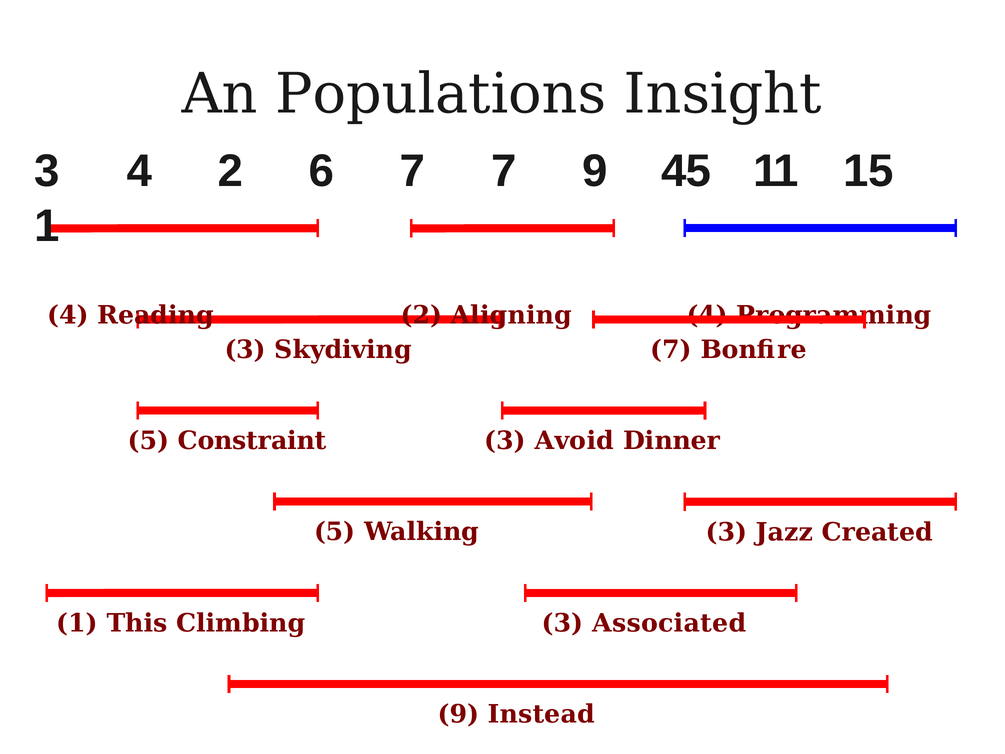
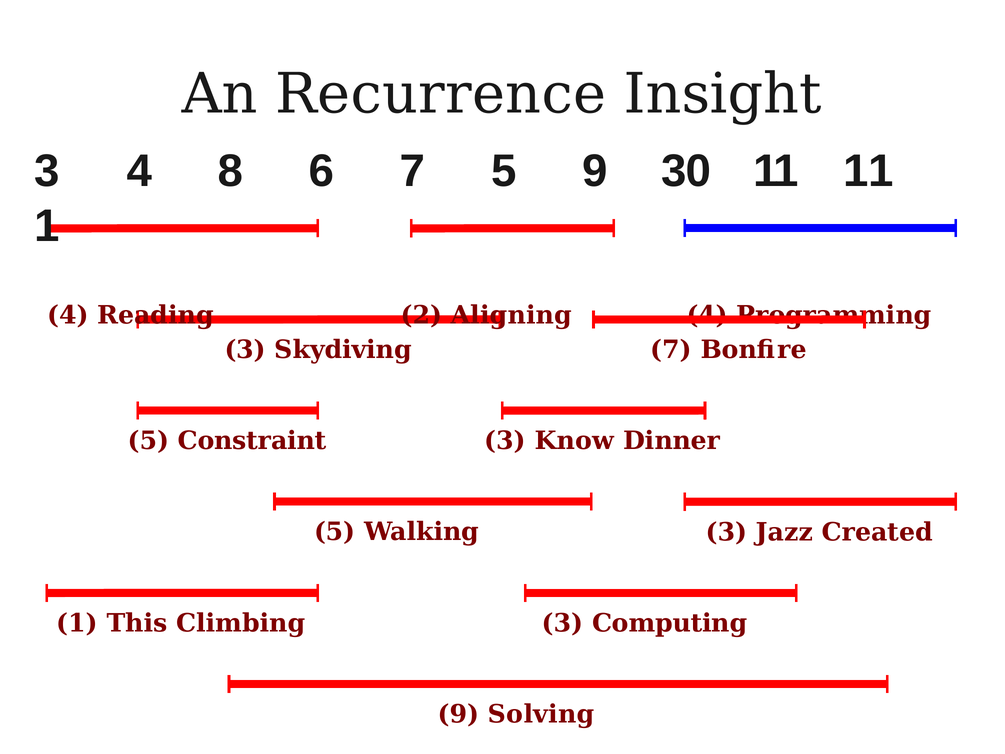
Populations: Populations -> Recurrence
4 2: 2 -> 8
7 7: 7 -> 5
45: 45 -> 30
11 15: 15 -> 11
Avoid: Avoid -> Know
Associated: Associated -> Computing
Instead: Instead -> Solving
